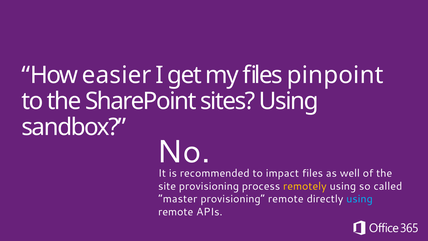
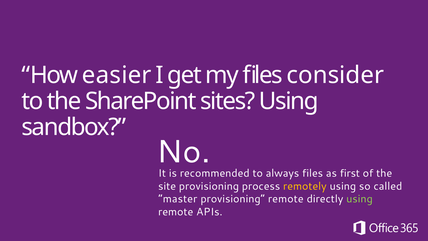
pinpoint: pinpoint -> consider
impact: impact -> always
well: well -> first
using at (359, 199) colour: light blue -> light green
